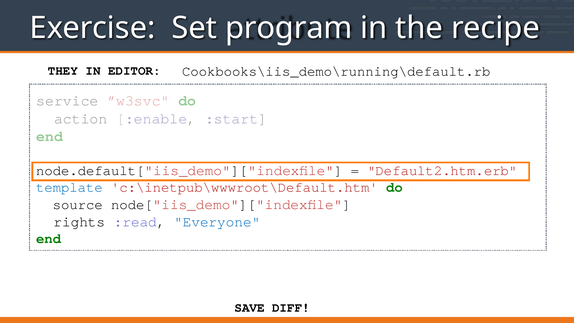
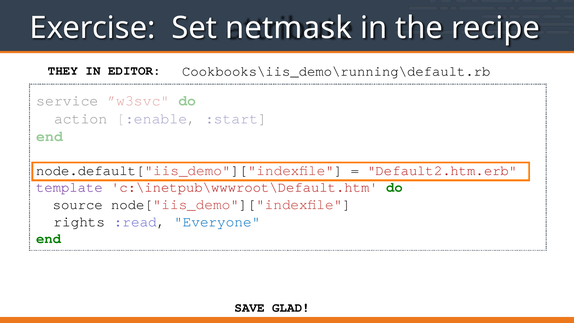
program: program -> netmask
template colour: blue -> purple
DIFF: DIFF -> GLAD
